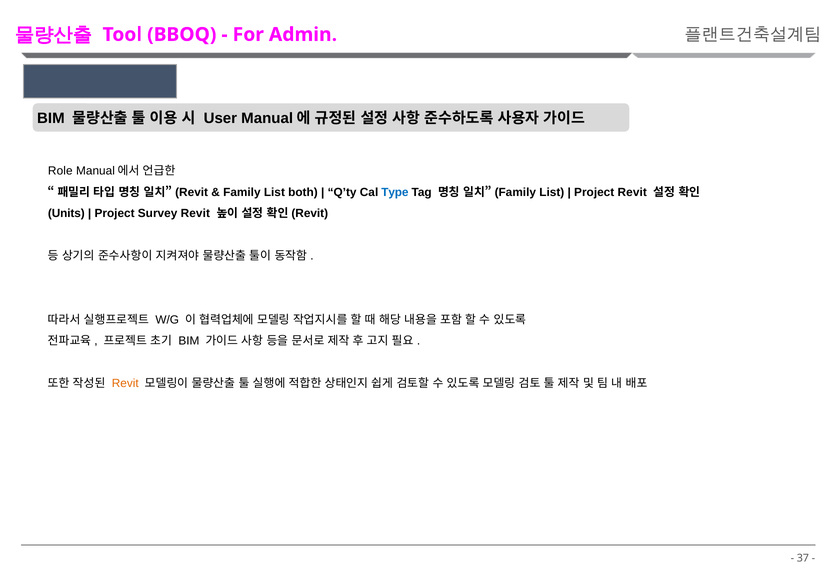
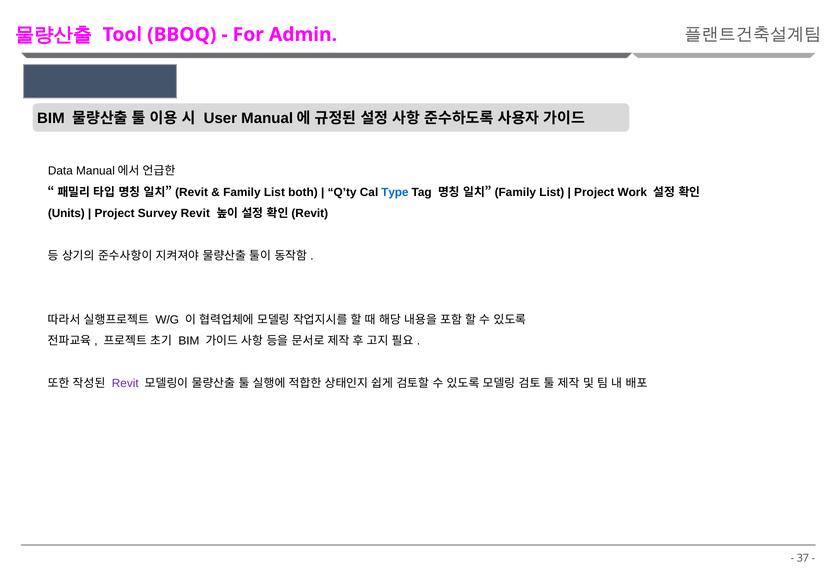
Role: Role -> Data
Project Revit: Revit -> Work
Revit at (125, 384) colour: orange -> purple
